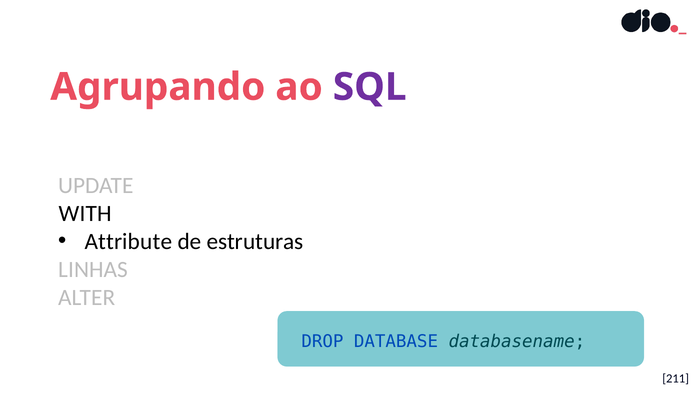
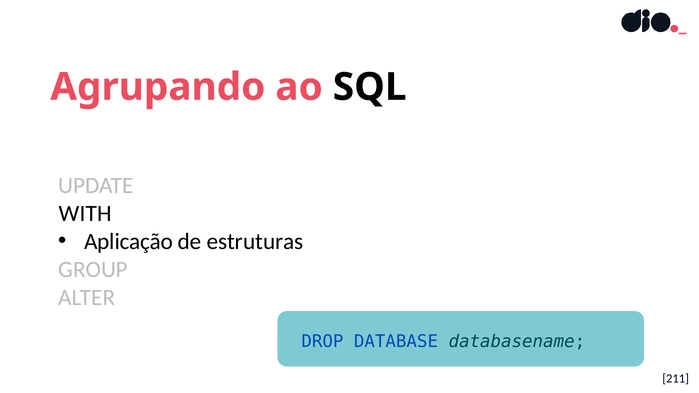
SQL colour: purple -> black
Attribute: Attribute -> Aplicação
LINHAS: LINHAS -> GROUP
